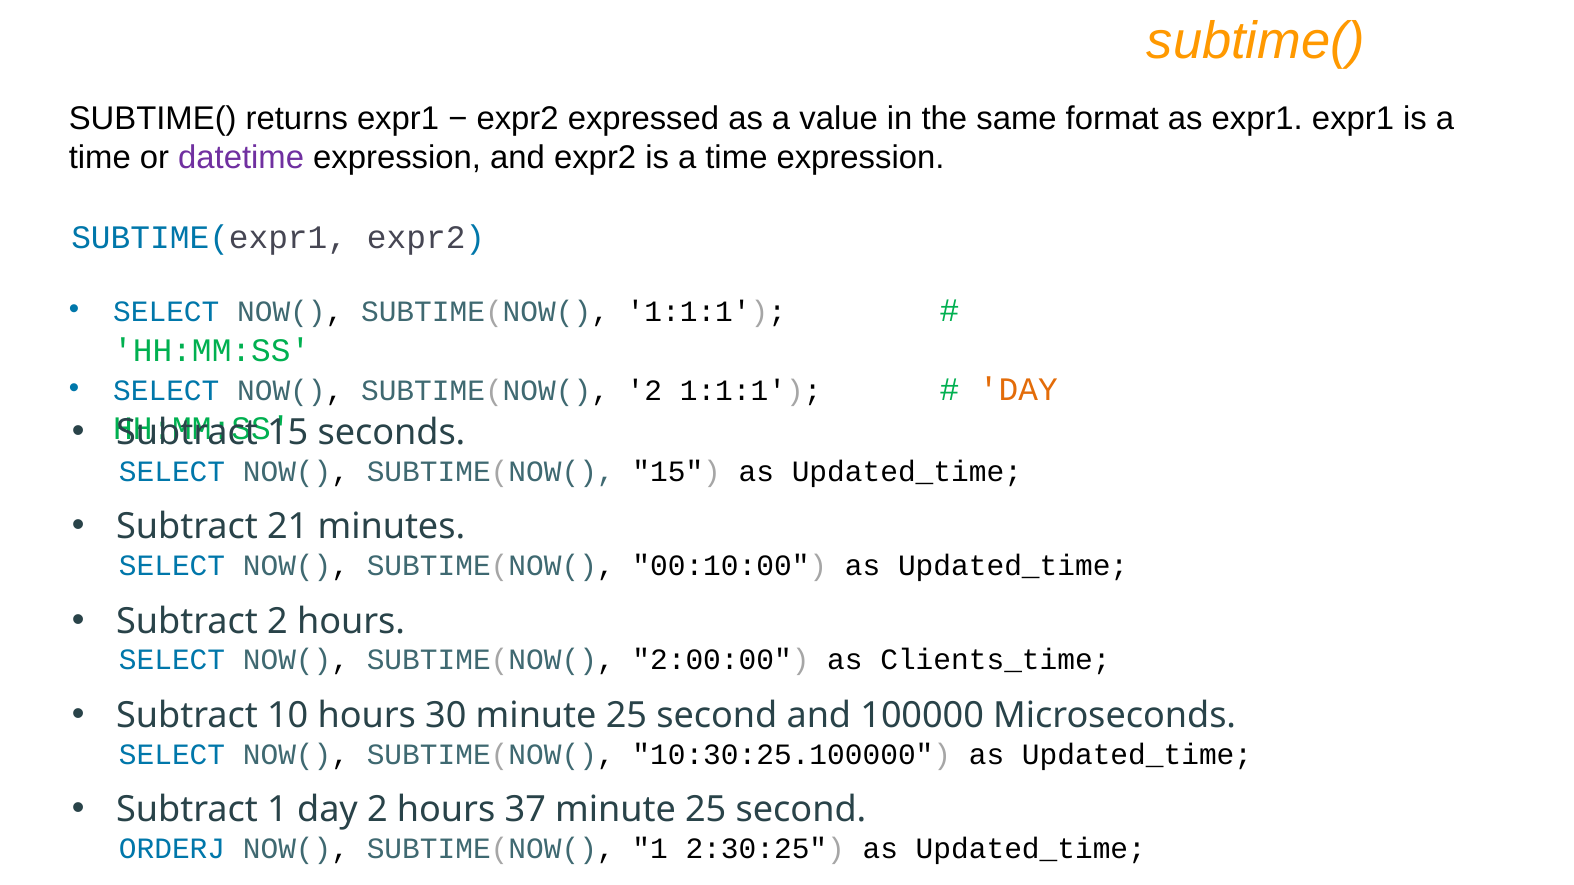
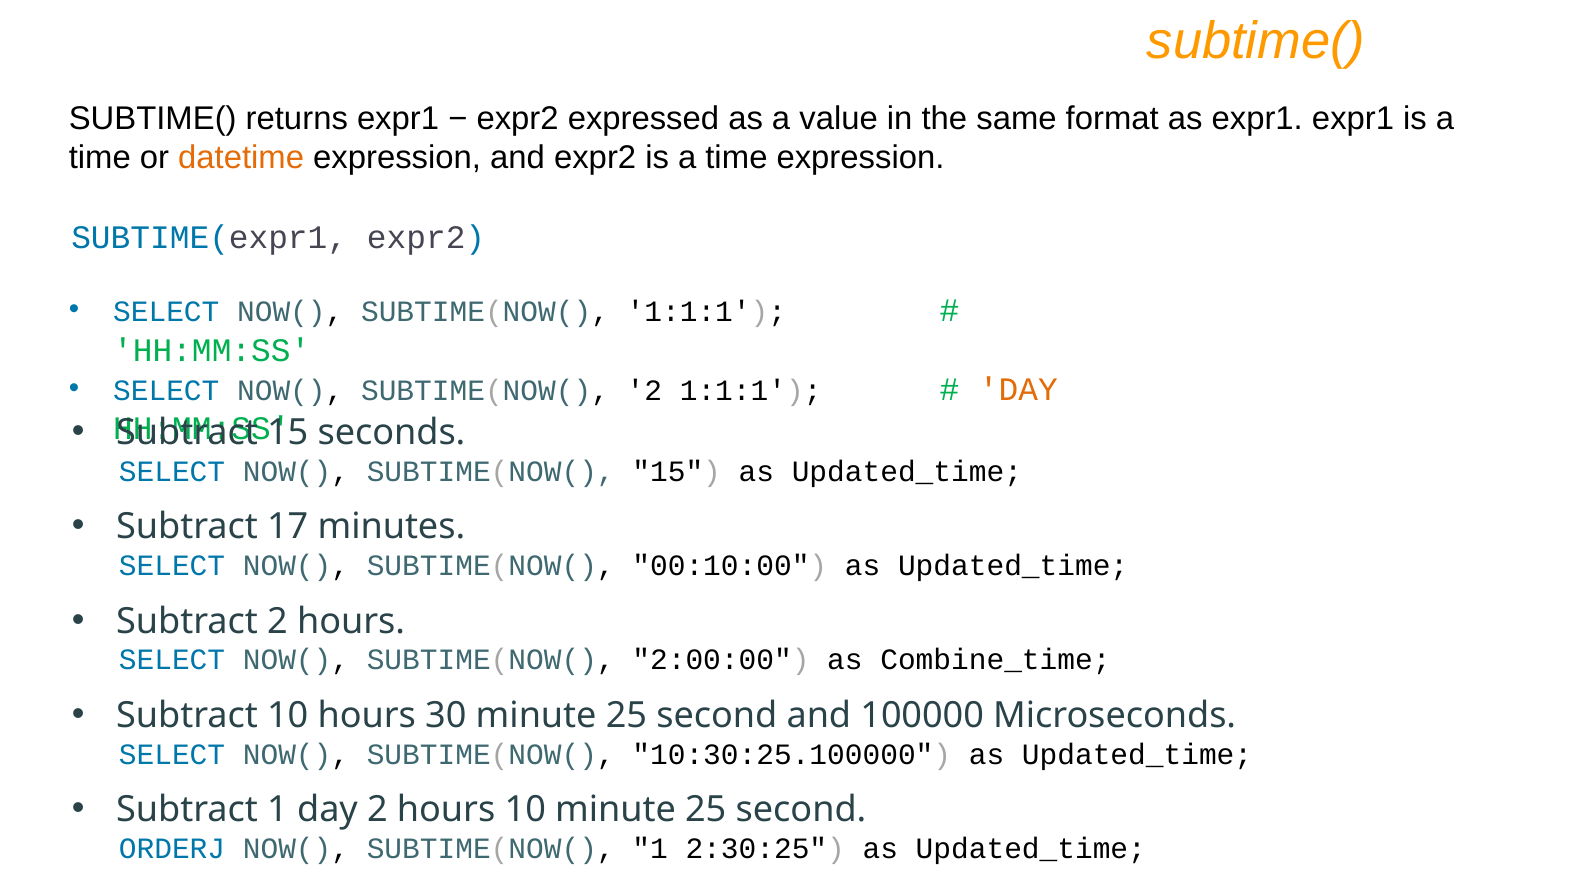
datetime colour: purple -> orange
21: 21 -> 17
Clients_time: Clients_time -> Combine_time
hours 37: 37 -> 10
